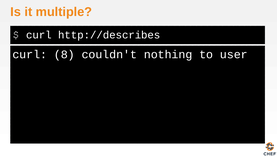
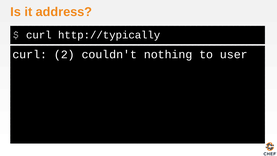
multiple: multiple -> address
http://describes: http://describes -> http://typically
8: 8 -> 2
